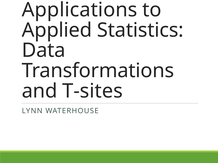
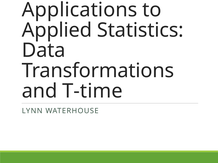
T-sites: T-sites -> T-time
